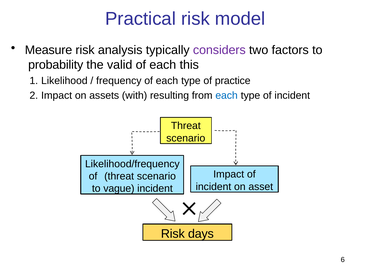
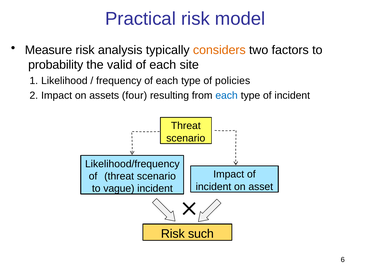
considers colour: purple -> orange
this: this -> site
practice: practice -> policies
with: with -> four
days: days -> such
